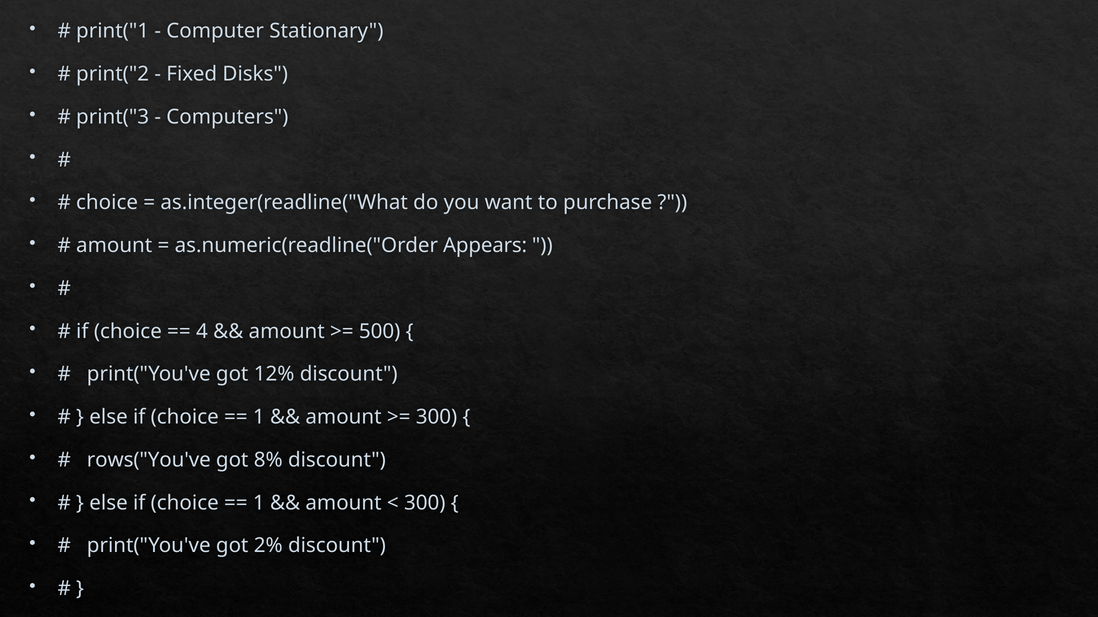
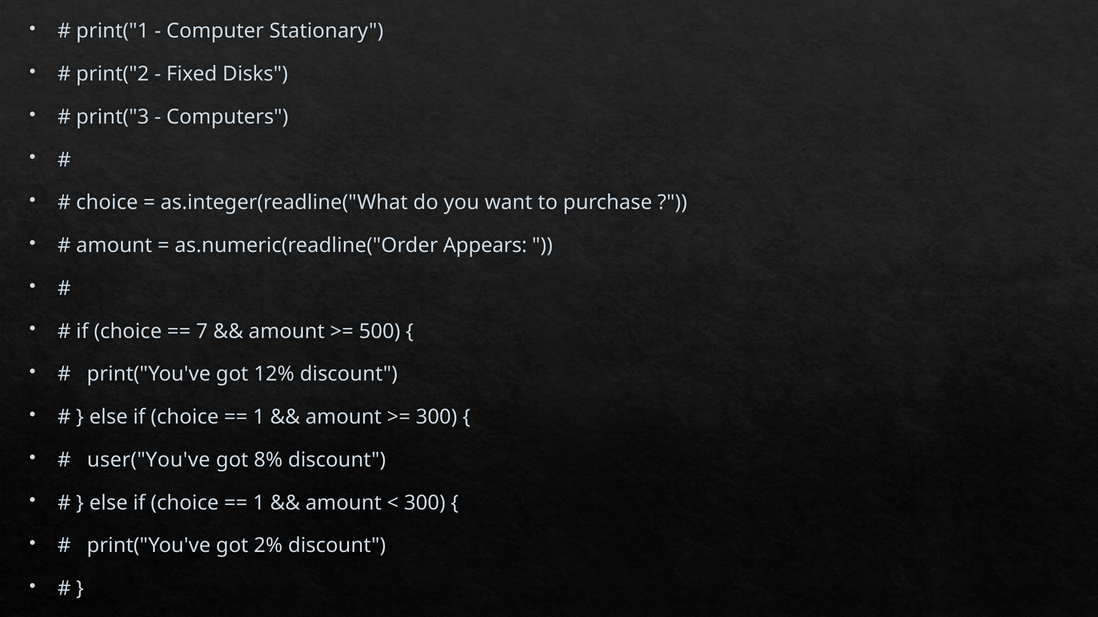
4: 4 -> 7
rows("You've: rows("You've -> user("You've
